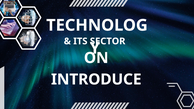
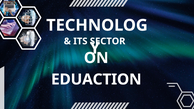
INTRODUCE: INTRODUCE -> EDUACTION
